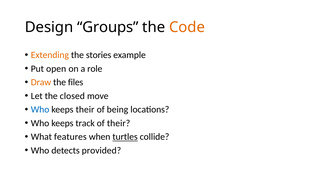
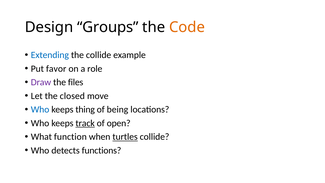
Extending colour: orange -> blue
the stories: stories -> collide
open: open -> favor
Draw colour: orange -> purple
keeps their: their -> thing
track underline: none -> present
of their: their -> open
features: features -> function
provided: provided -> functions
